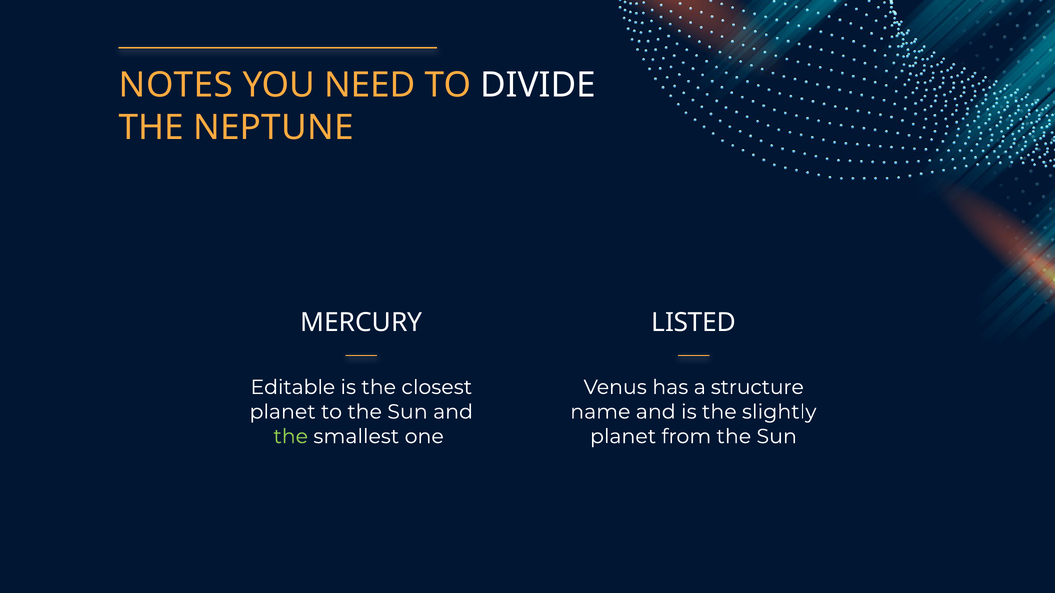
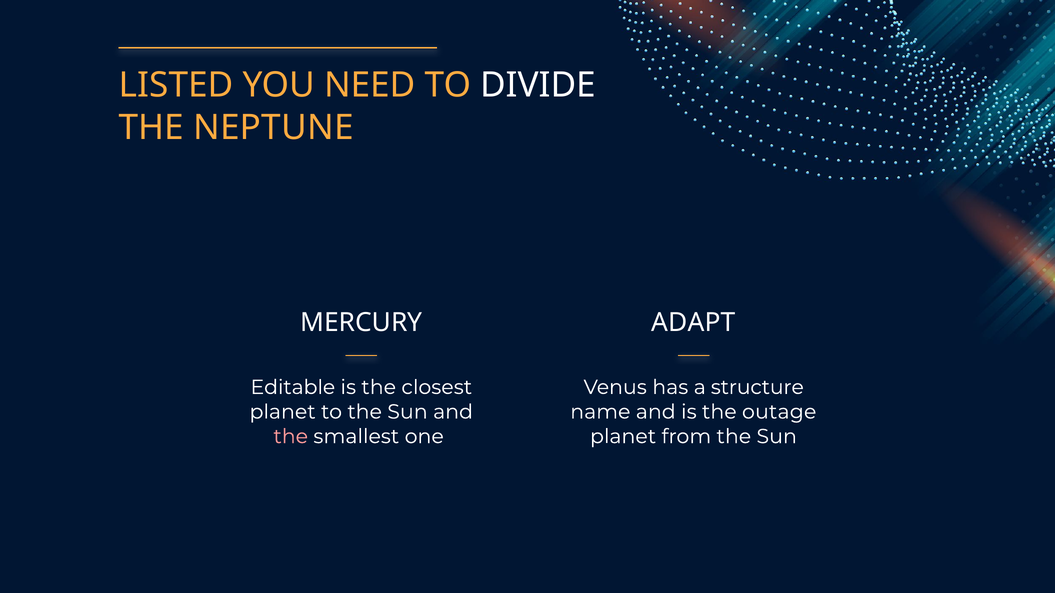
NOTES: NOTES -> LISTED
LISTED: LISTED -> ADAPT
slightly: slightly -> outage
the at (291, 437) colour: light green -> pink
